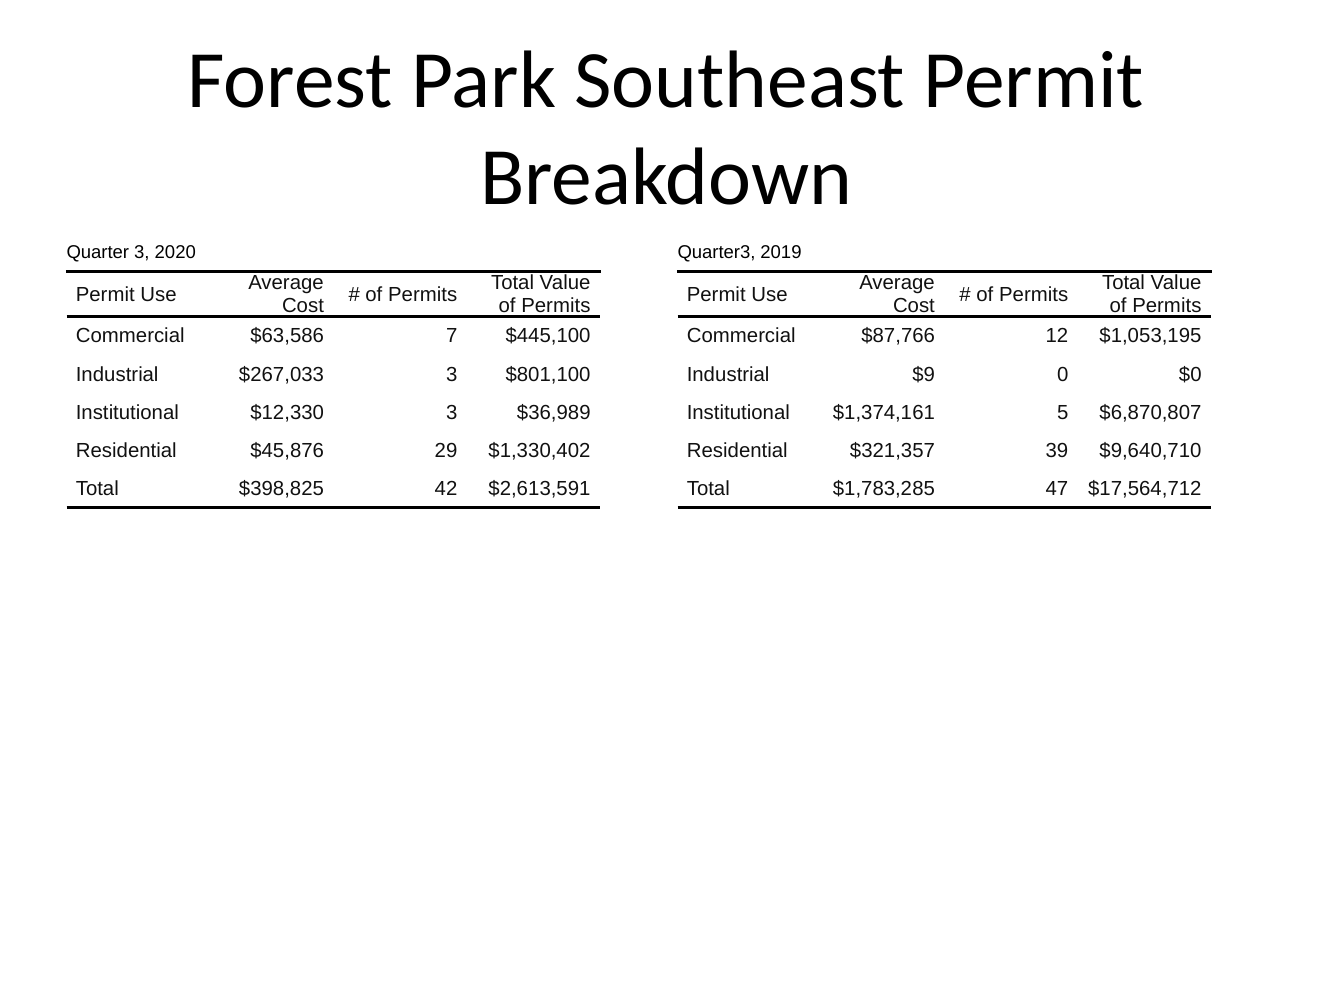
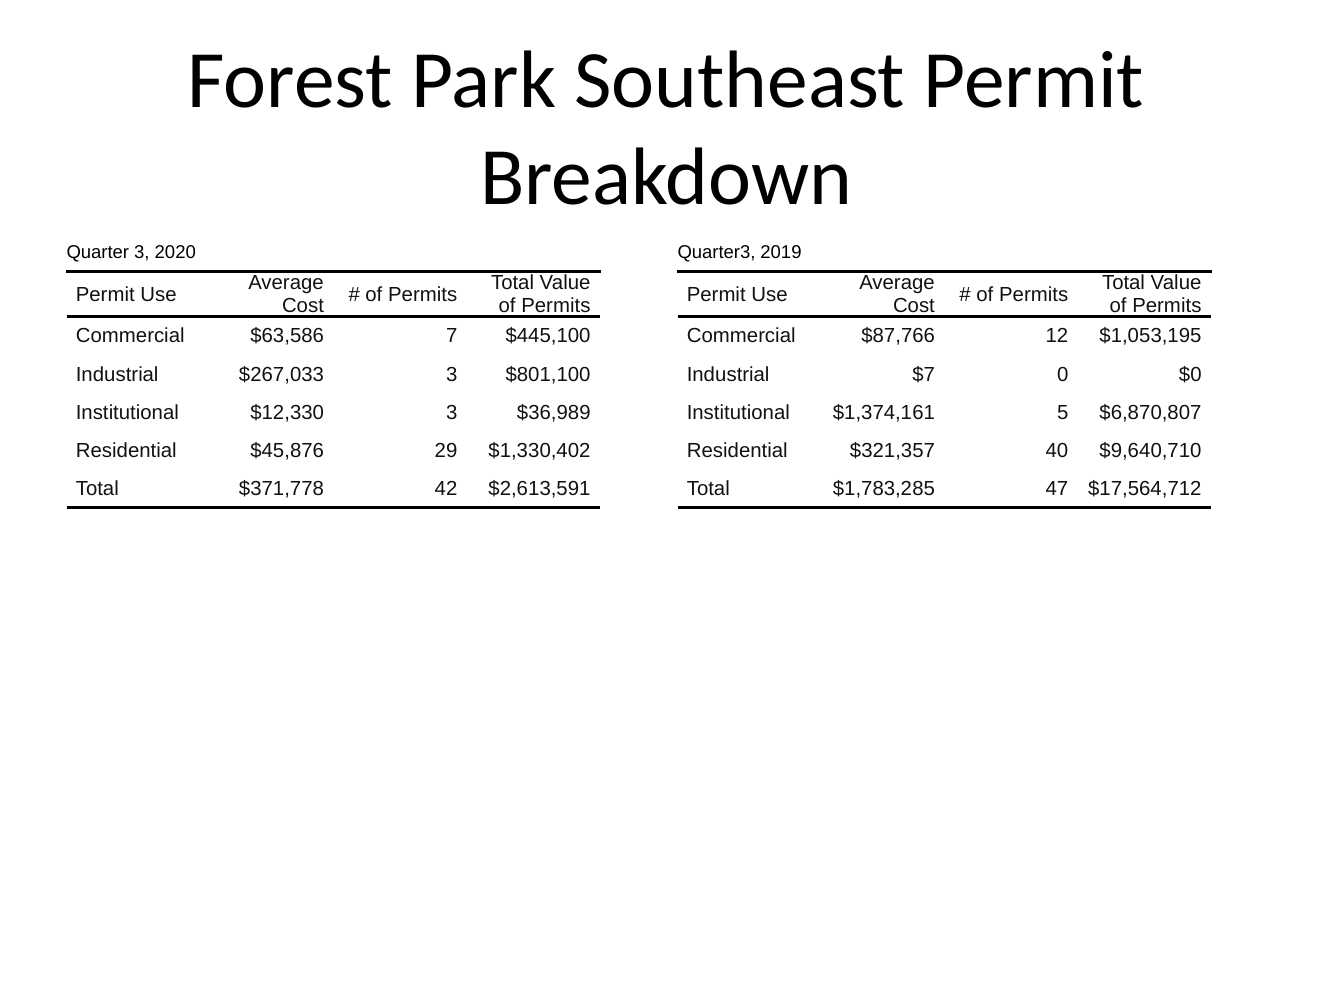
$9: $9 -> $7
39: 39 -> 40
$398,825: $398,825 -> $371,778
